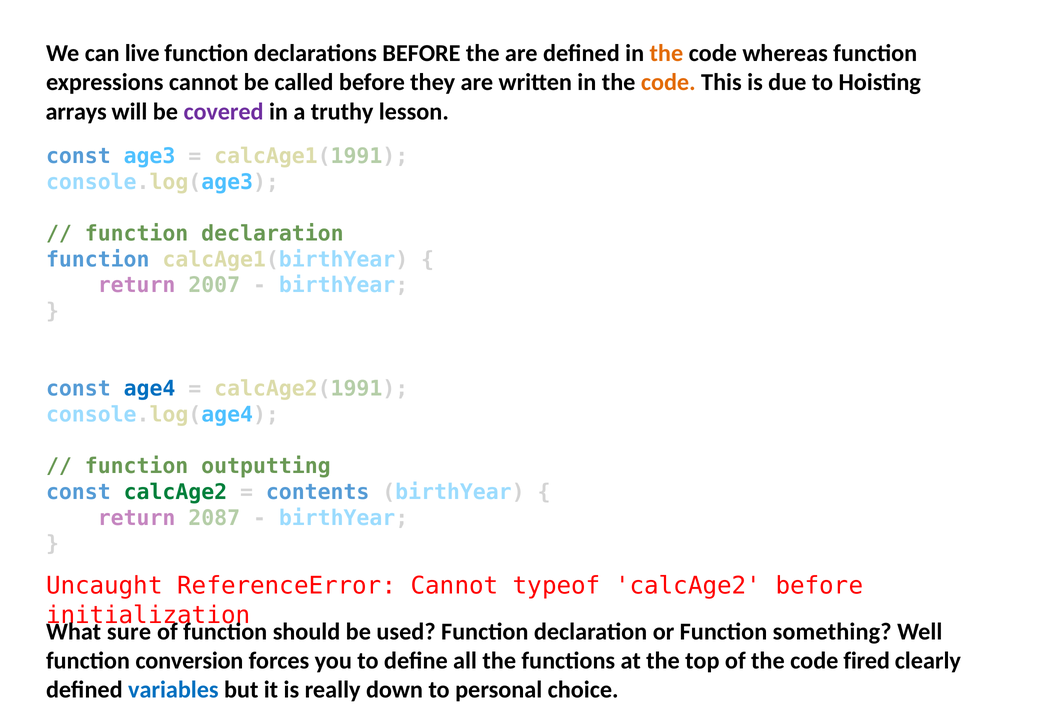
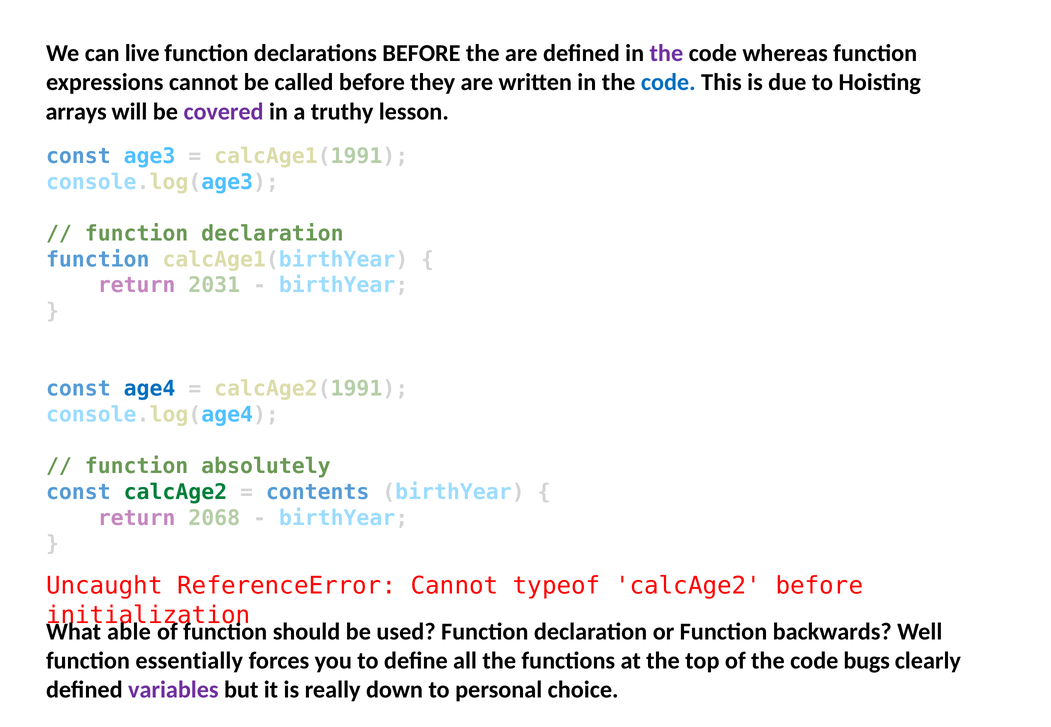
the at (666, 53) colour: orange -> purple
code at (668, 83) colour: orange -> blue
2007: 2007 -> 2031
outputting: outputting -> absolutely
2087: 2087 -> 2068
sure: sure -> able
something: something -> backwards
conversion: conversion -> essentially
fired: fired -> bugs
variables colour: blue -> purple
